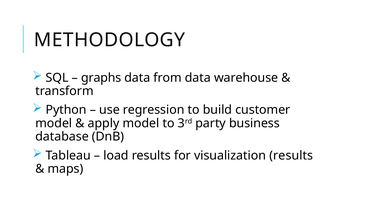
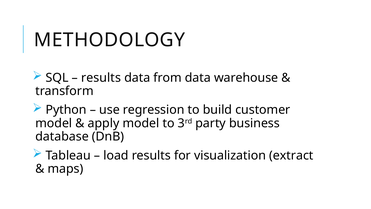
graphs at (101, 78): graphs -> results
visualization results: results -> extract
